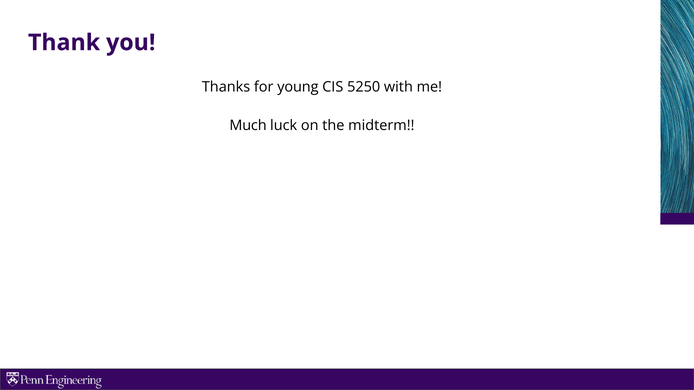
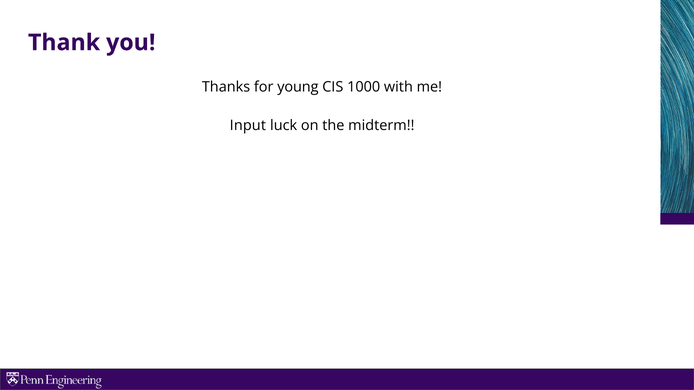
5250: 5250 -> 1000
Much: Much -> Input
